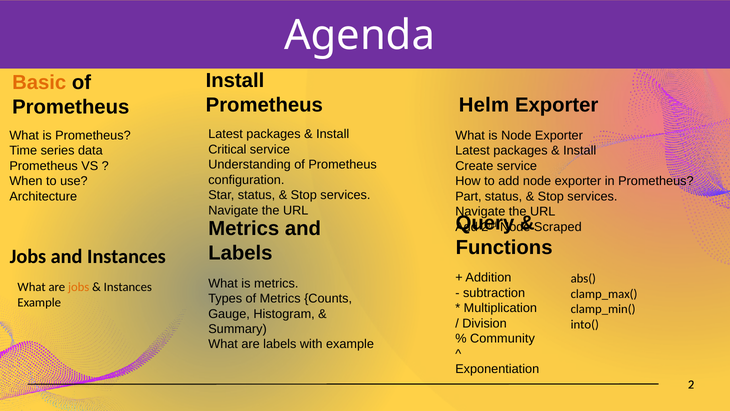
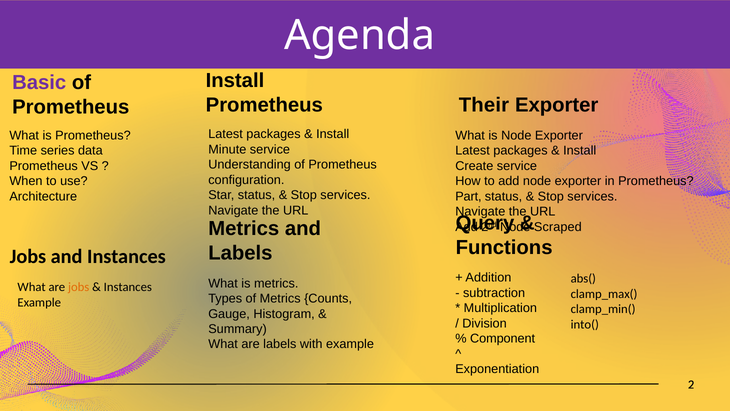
Basic colour: orange -> purple
Helm: Helm -> Their
Critical: Critical -> Minute
Community: Community -> Component
